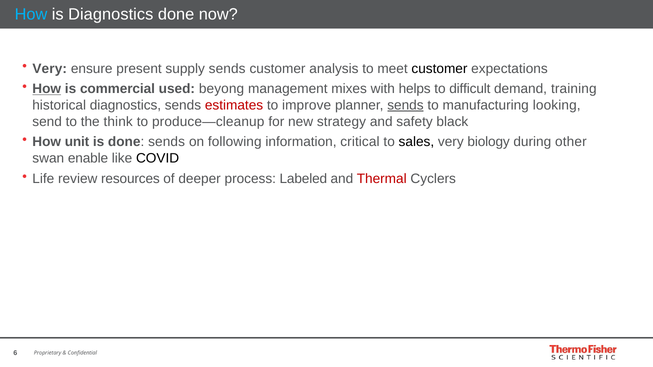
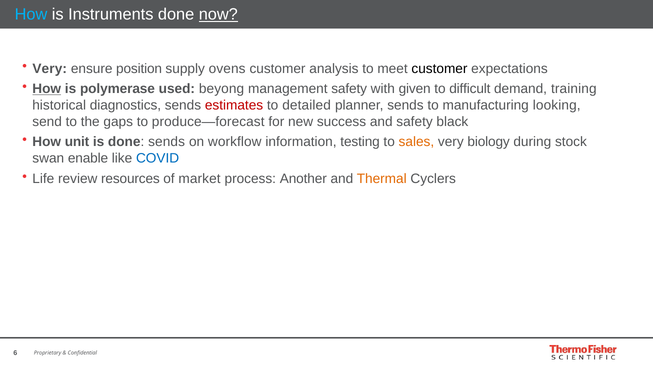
is Diagnostics: Diagnostics -> Instruments
now underline: none -> present
present: present -> position
supply sends: sends -> ovens
commercial: commercial -> polymerase
management mixes: mixes -> safety
helps: helps -> given
improve: improve -> detailed
sends at (405, 105) underline: present -> none
think: think -> gaps
produce—cleanup: produce—cleanup -> produce—forecast
strategy: strategy -> success
following: following -> workflow
critical: critical -> testing
sales colour: black -> orange
other: other -> stock
COVID colour: black -> blue
deeper: deeper -> market
Labeled: Labeled -> Another
Thermal colour: red -> orange
